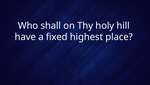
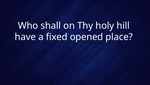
highest: highest -> opened
